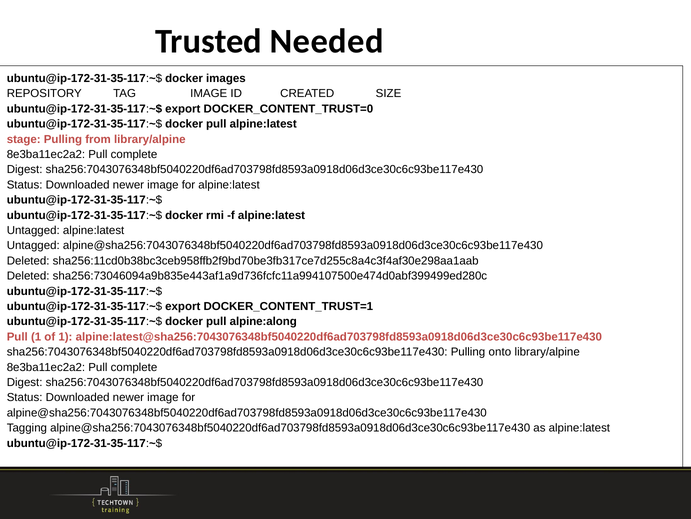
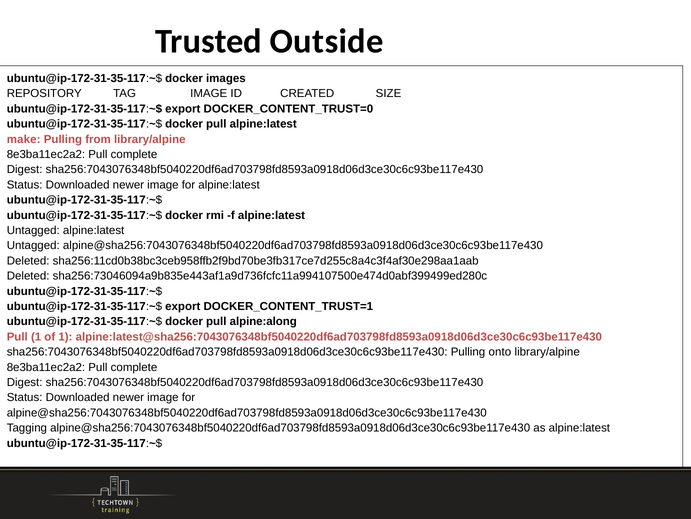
Needed: Needed -> Outside
stage: stage -> make
